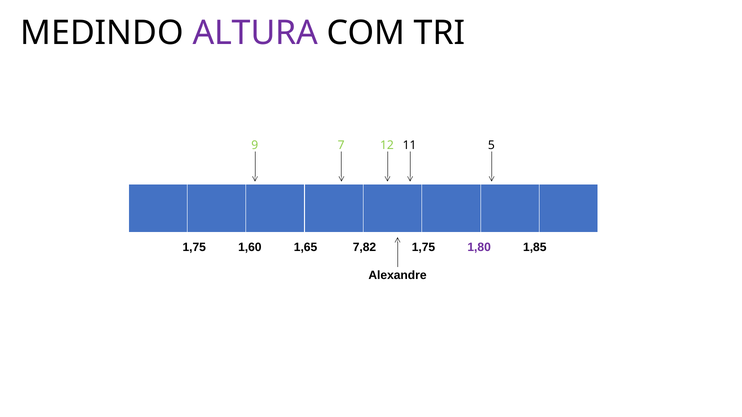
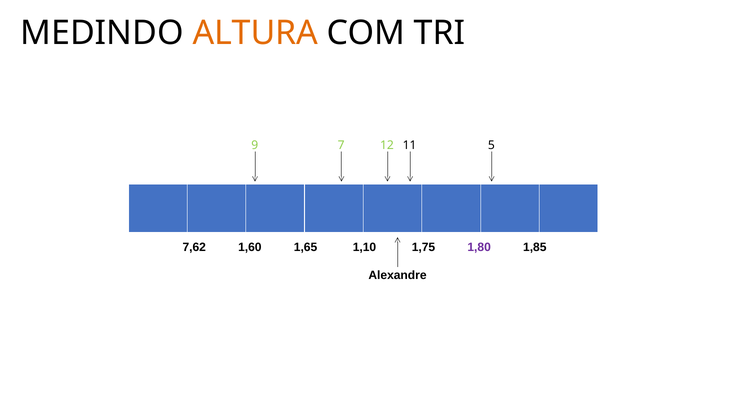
ALTURA colour: purple -> orange
1,75 at (194, 248): 1,75 -> 7,62
7,82: 7,82 -> 1,10
